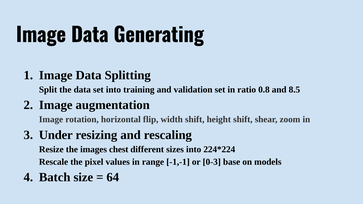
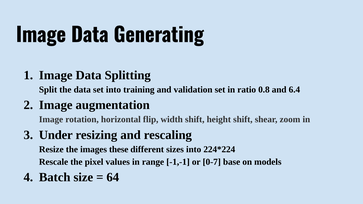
8.5: 8.5 -> 6.4
chest: chest -> these
0-3: 0-3 -> 0-7
